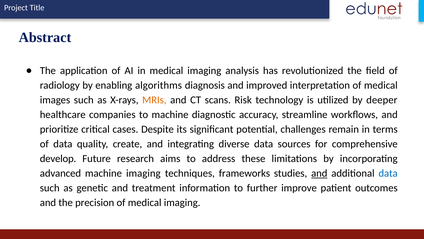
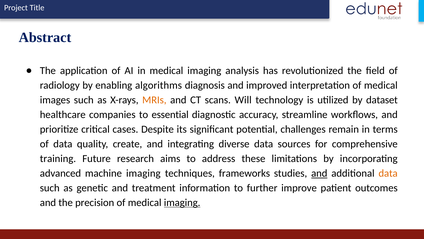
Risk: Risk -> Will
deeper: deeper -> dataset
to machine: machine -> essential
develop: develop -> training
data at (388, 173) colour: blue -> orange
imaging at (182, 202) underline: none -> present
